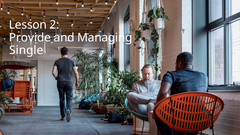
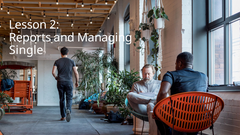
Provide: Provide -> Reports
